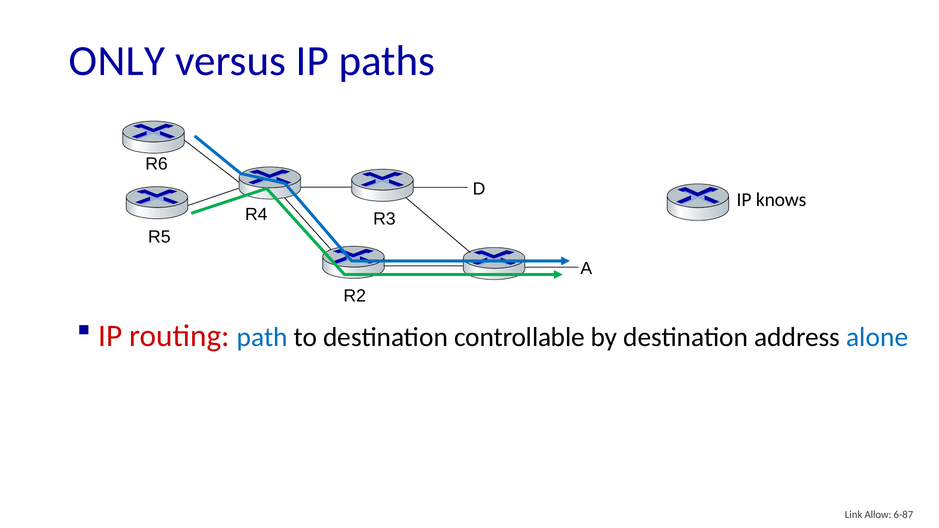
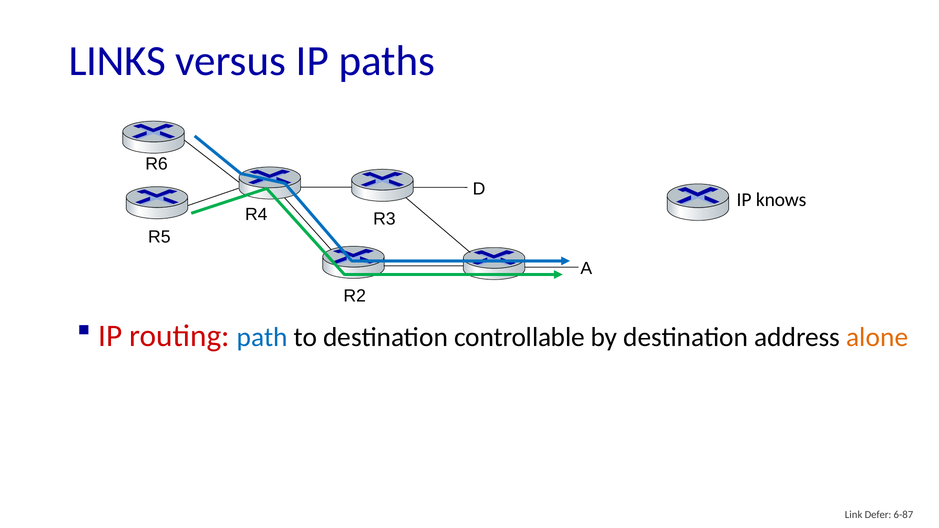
ONLY: ONLY -> LINKS
alone colour: blue -> orange
Allow: Allow -> Defer
